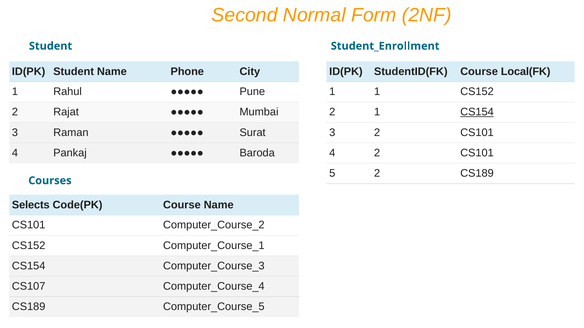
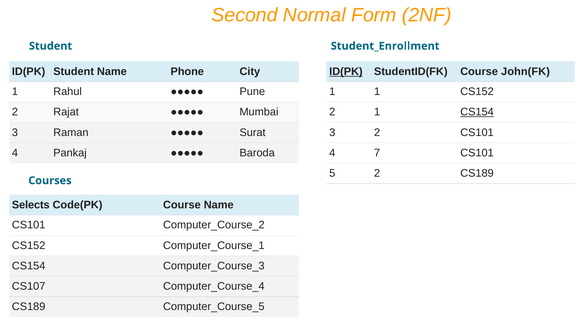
ID(PK at (346, 72) underline: none -> present
Local(FK: Local(FK -> John(FK
4 2: 2 -> 7
